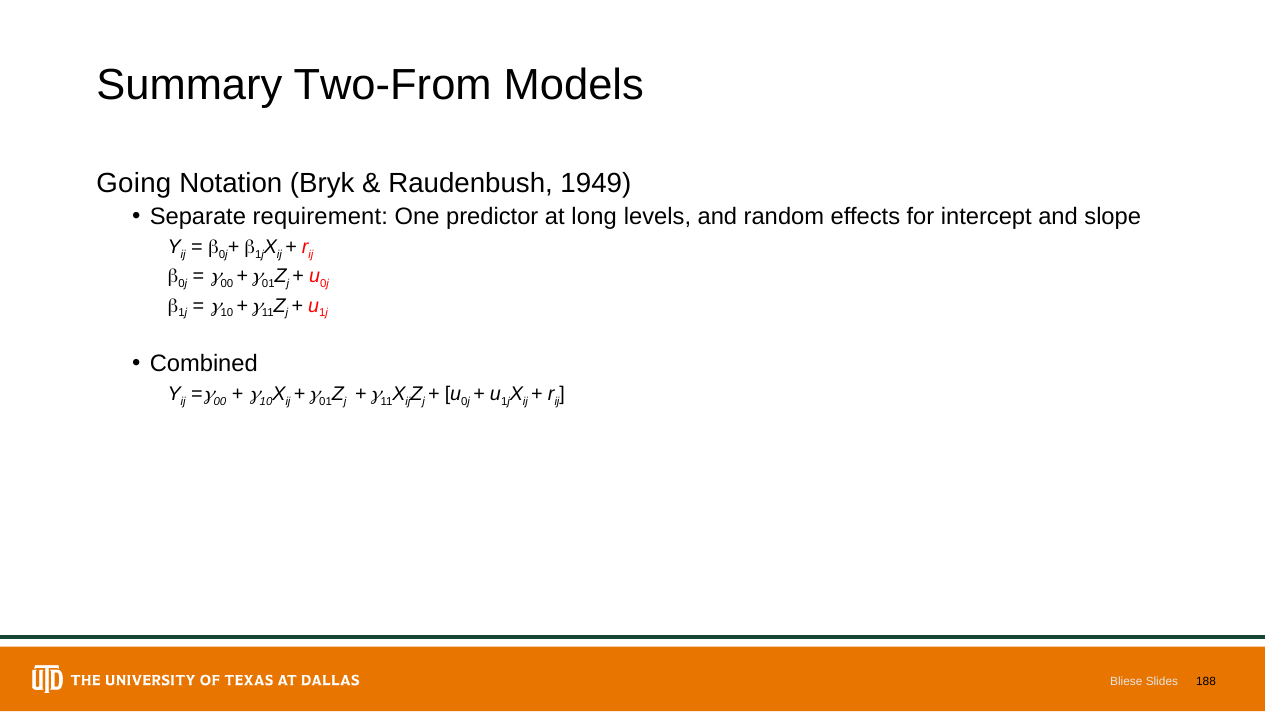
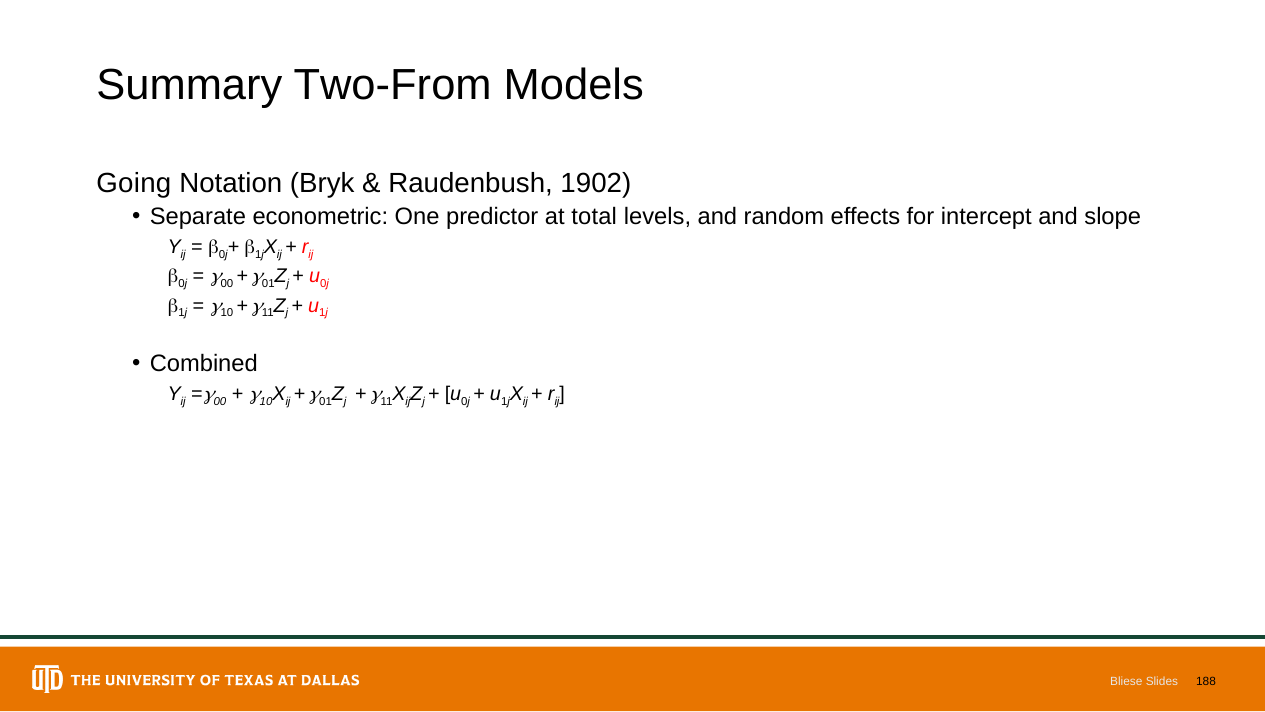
1949: 1949 -> 1902
requirement: requirement -> econometric
long: long -> total
